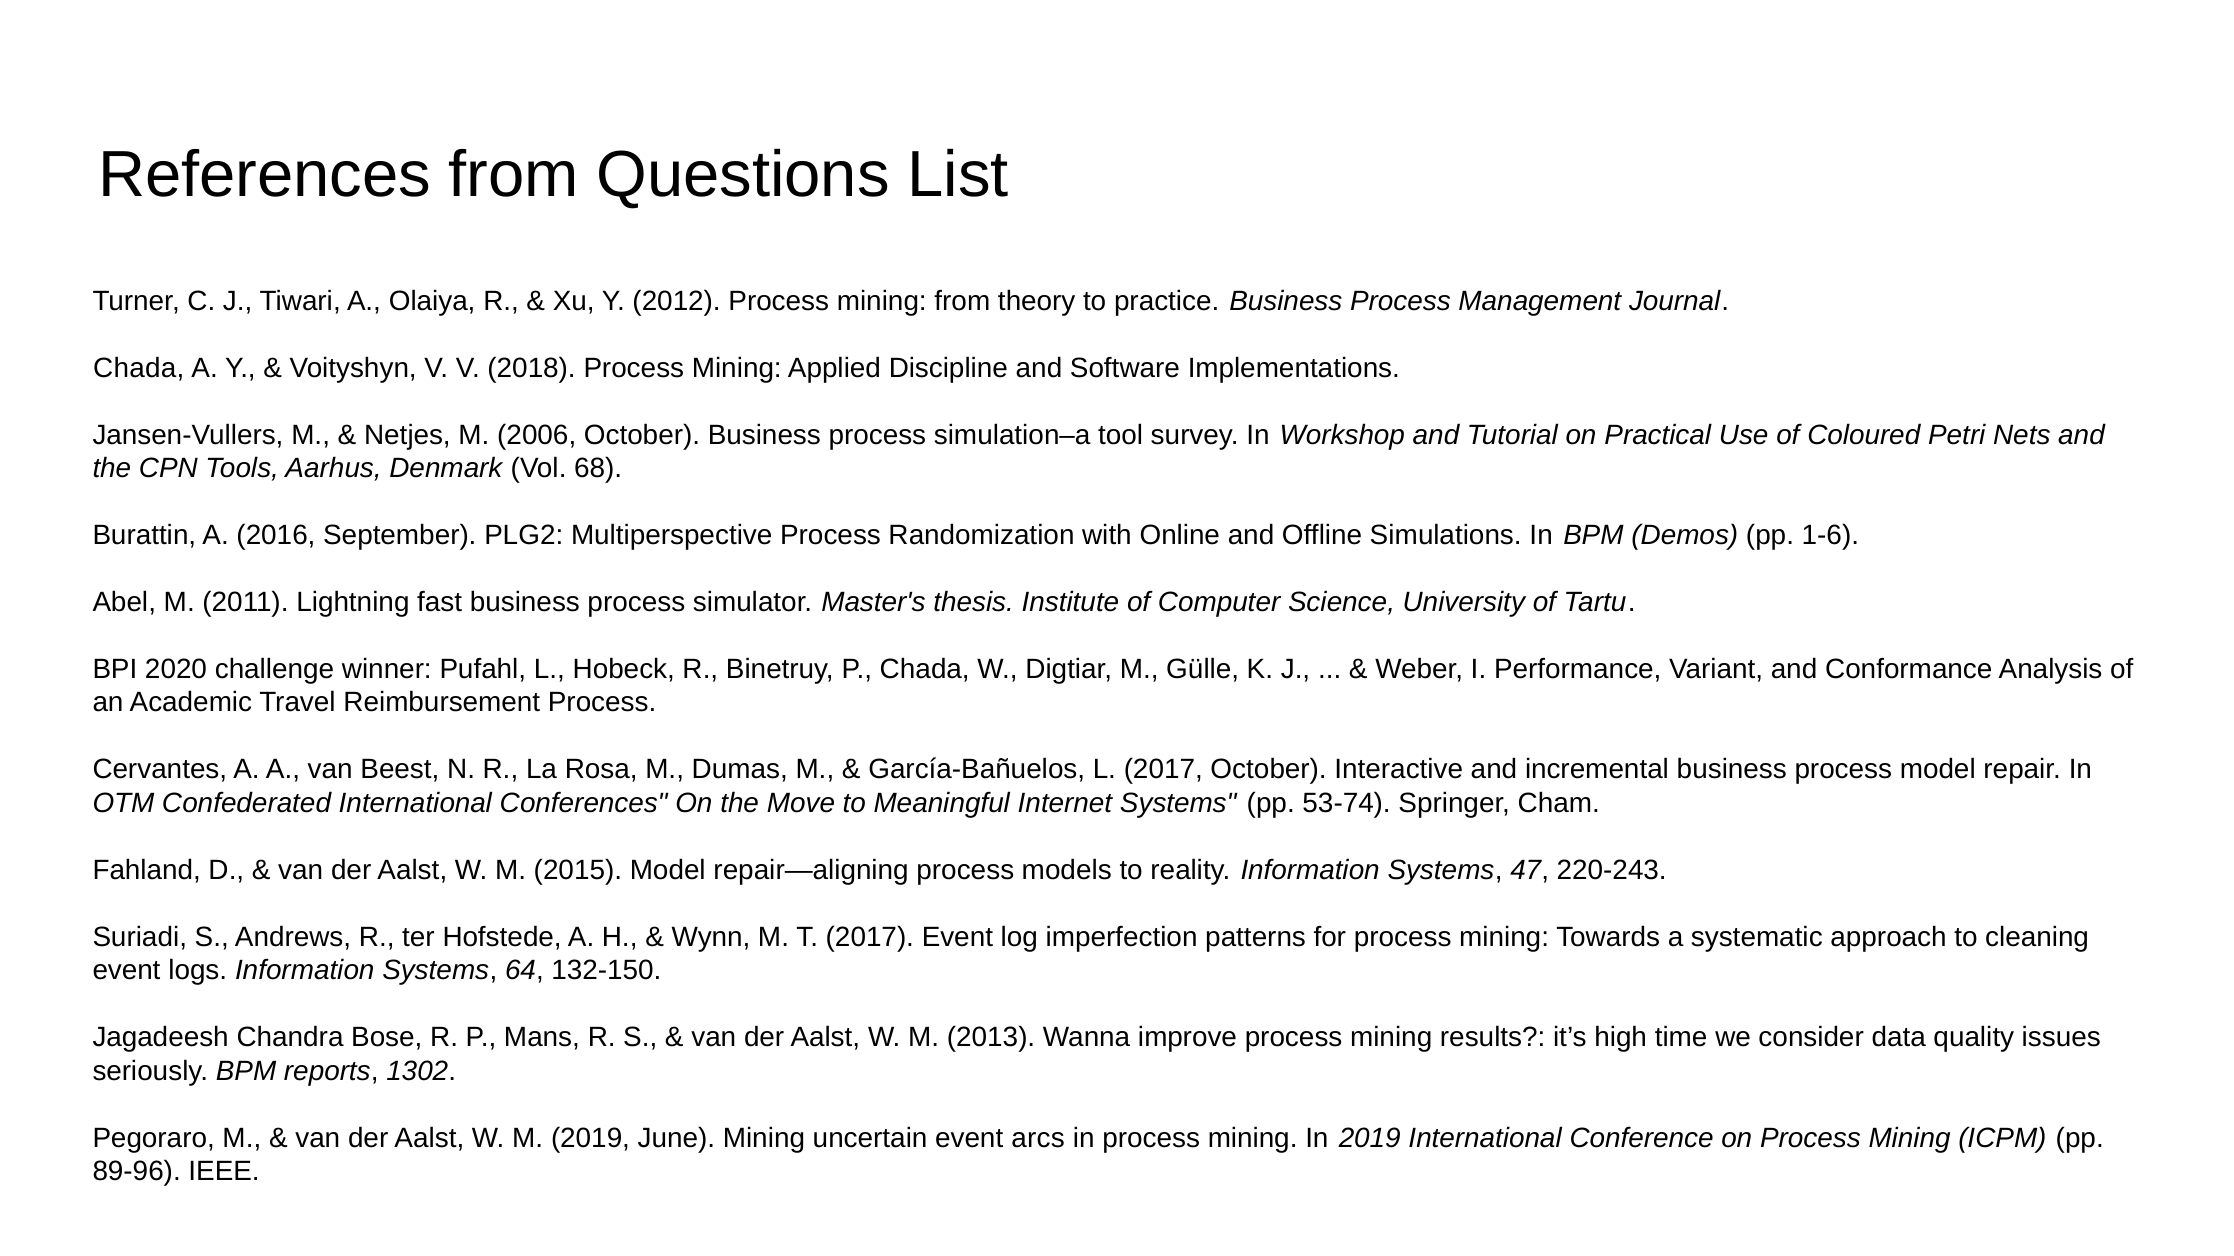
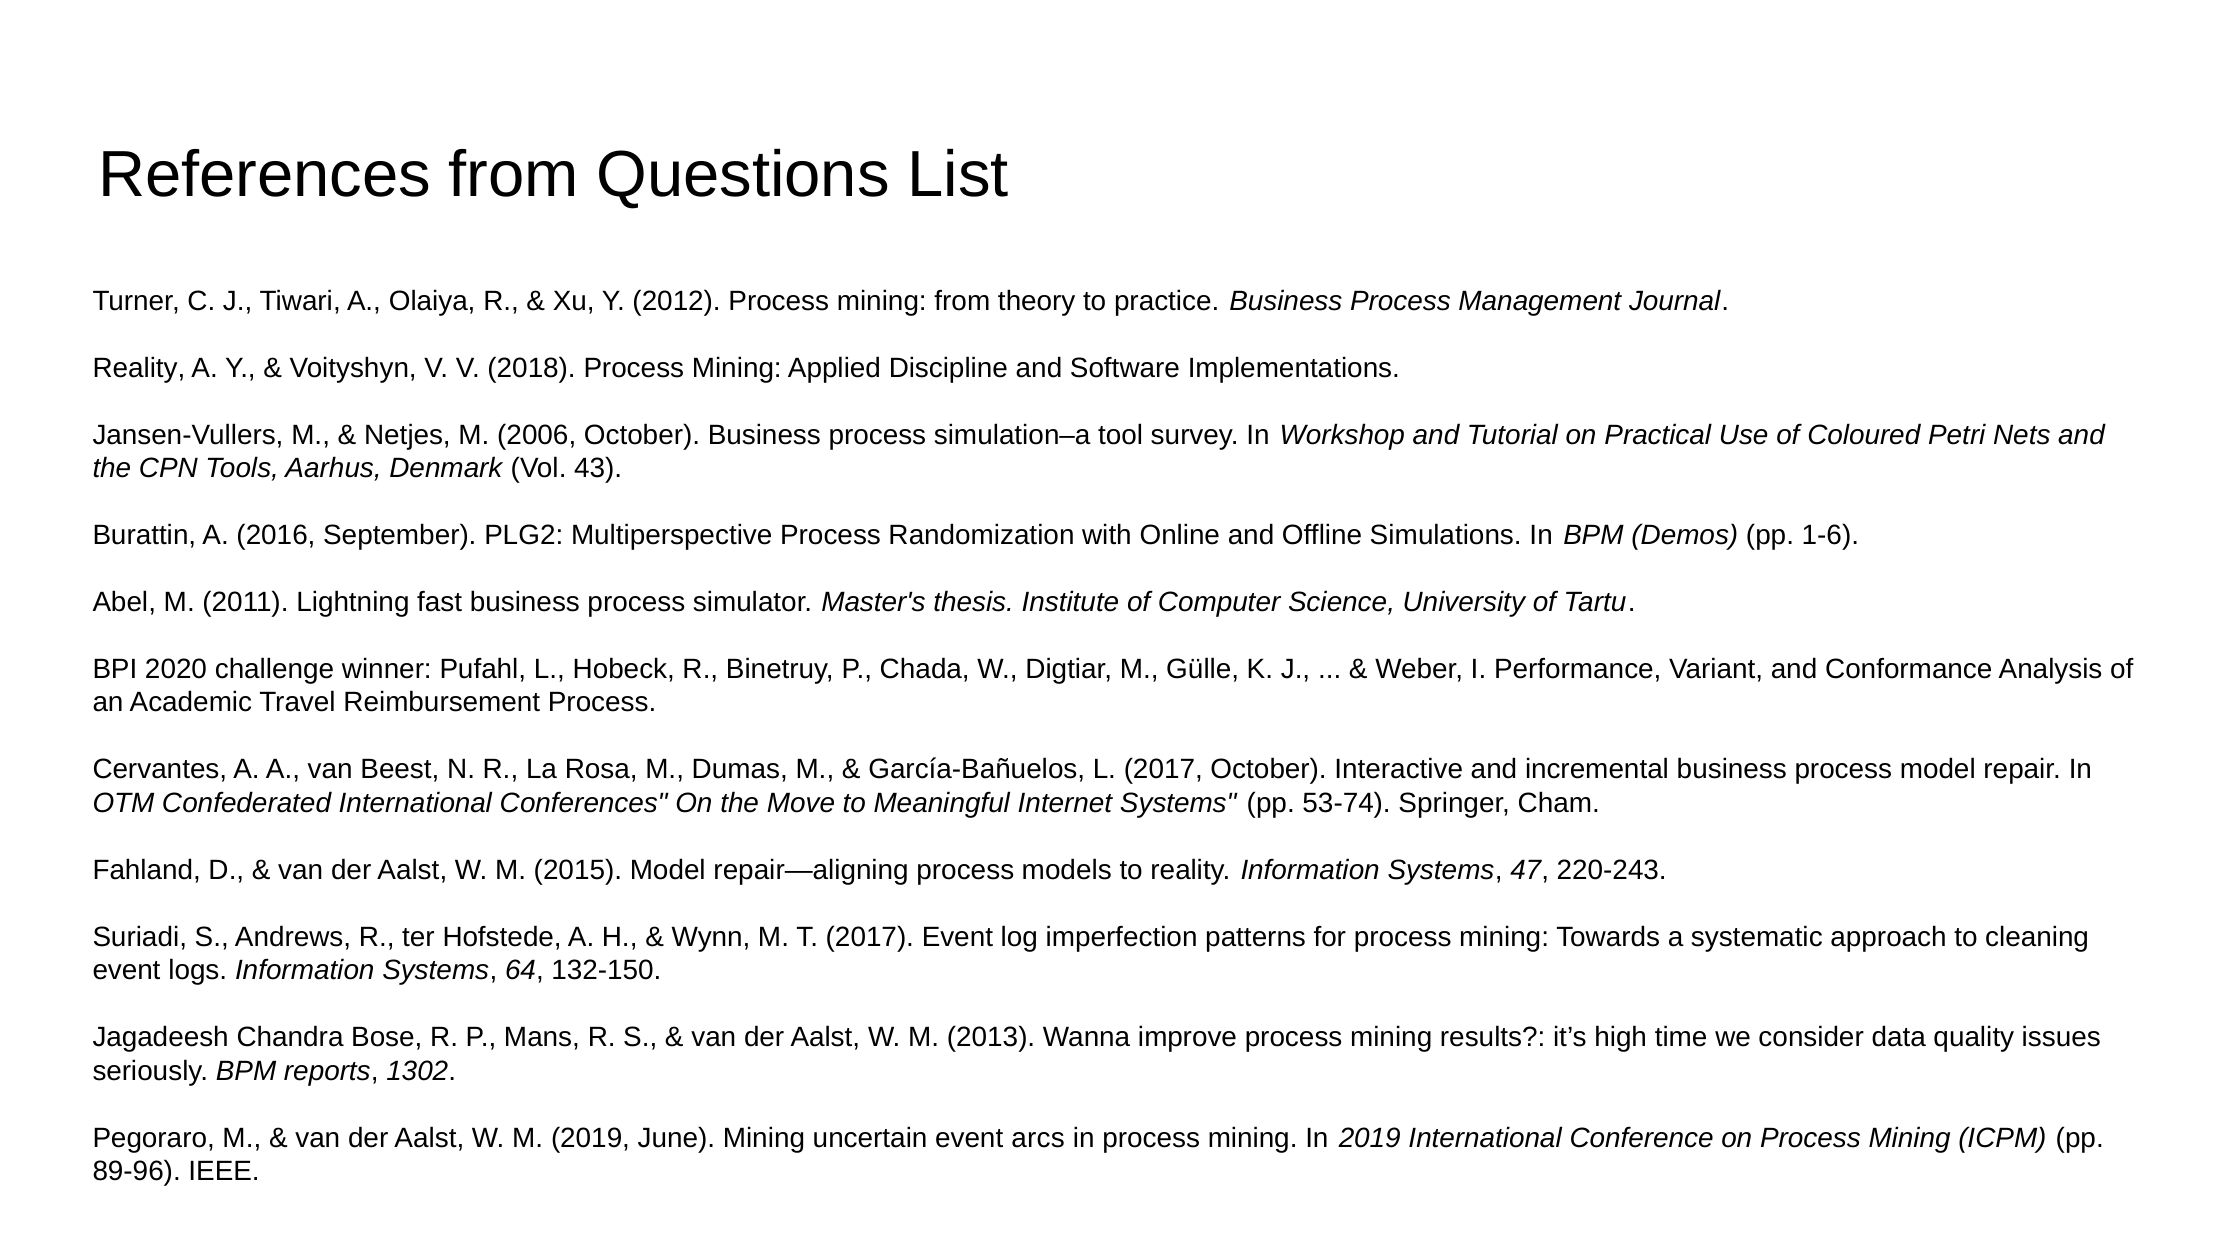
Chada at (139, 368): Chada -> Reality
68: 68 -> 43
